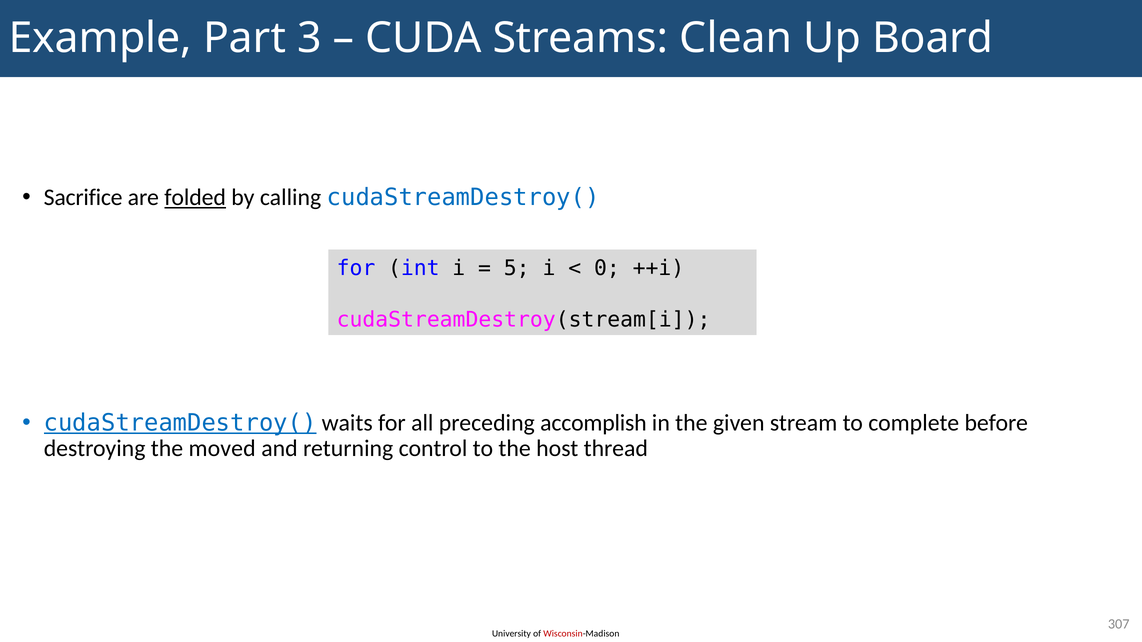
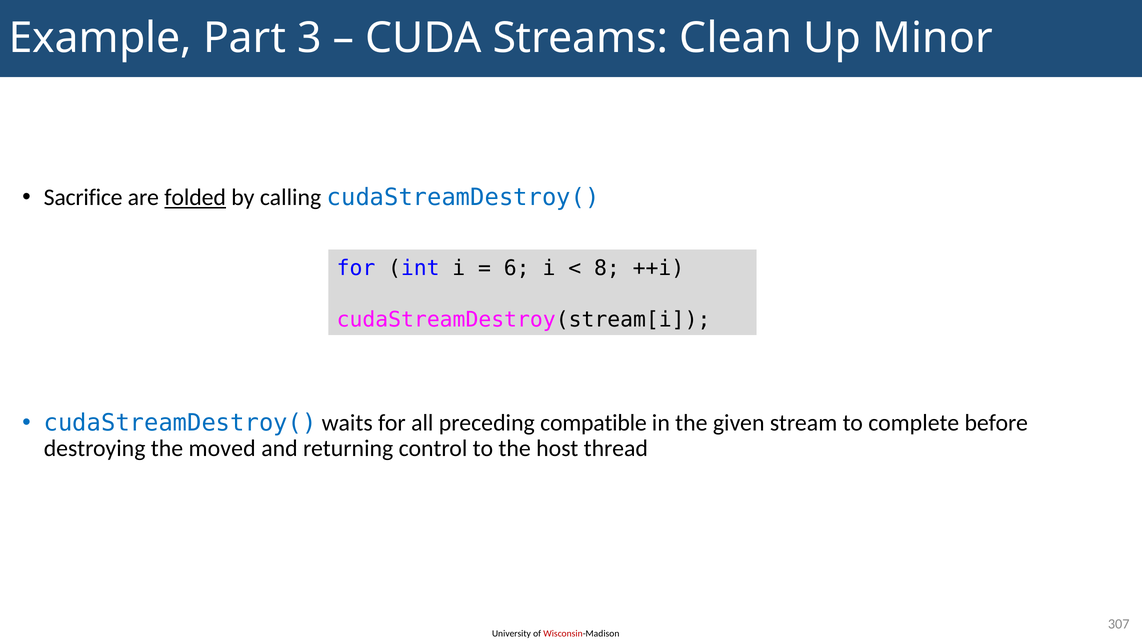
Board: Board -> Minor
5: 5 -> 6
0: 0 -> 8
cudaStreamDestroy( at (180, 423) underline: present -> none
accomplish: accomplish -> compatible
